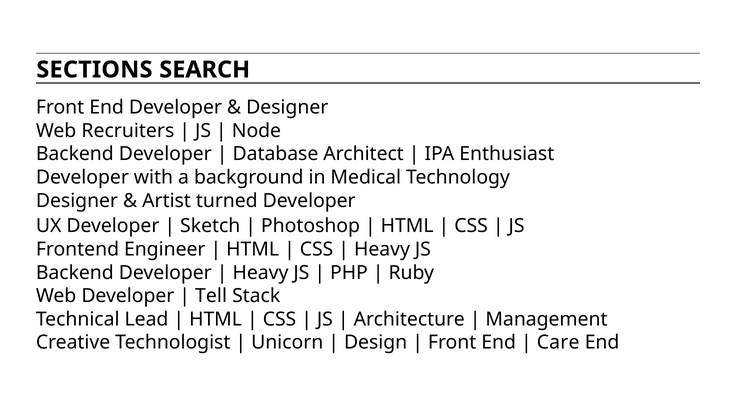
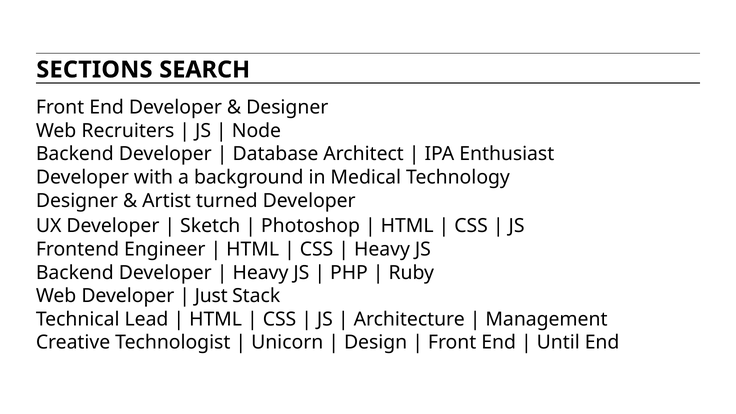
Tell: Tell -> Just
Care: Care -> Until
